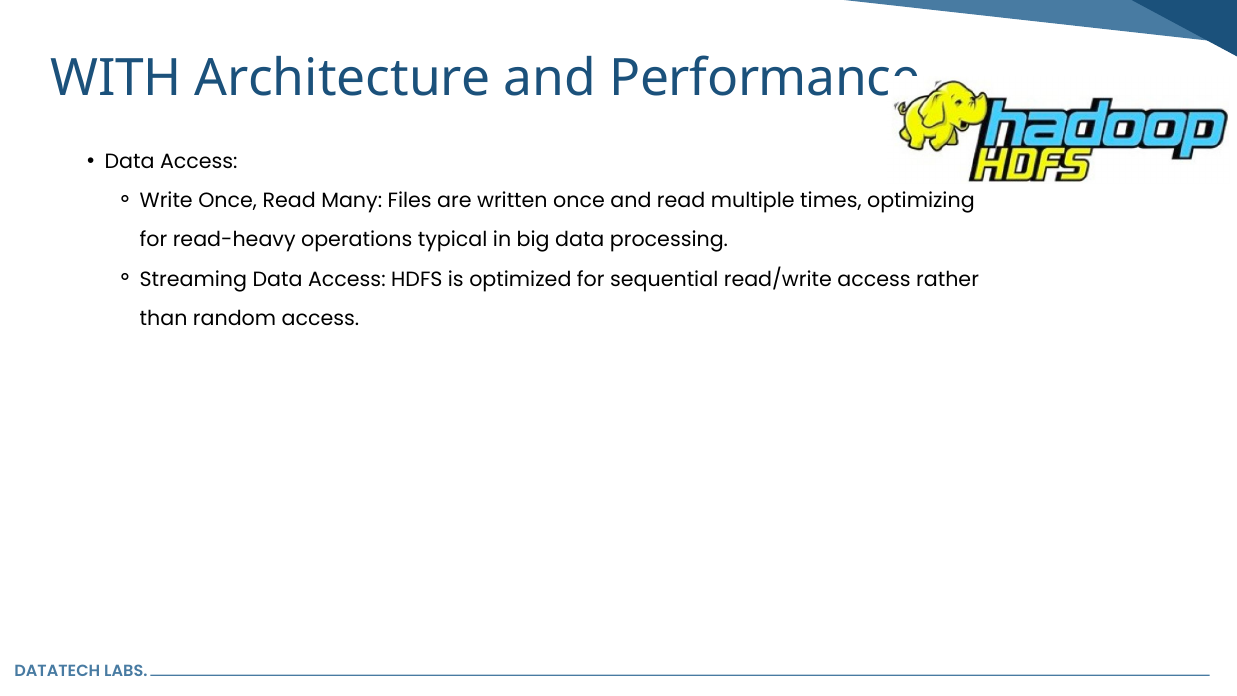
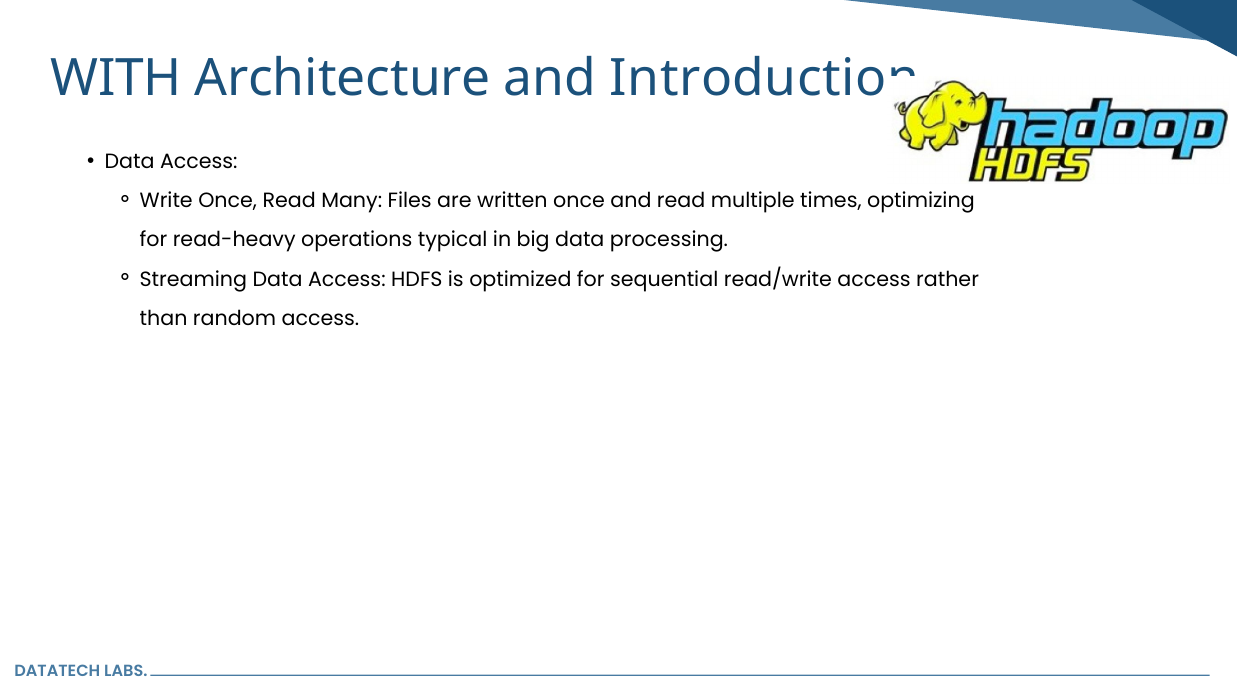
Performance: Performance -> Introduction
